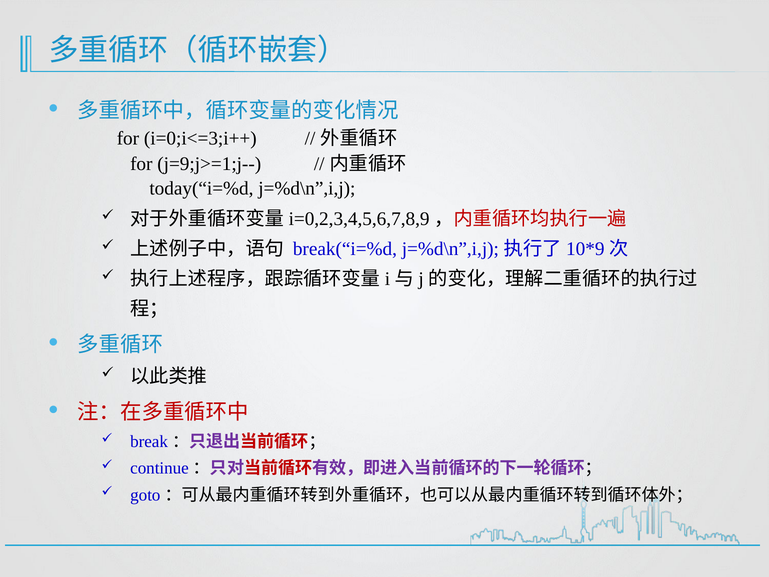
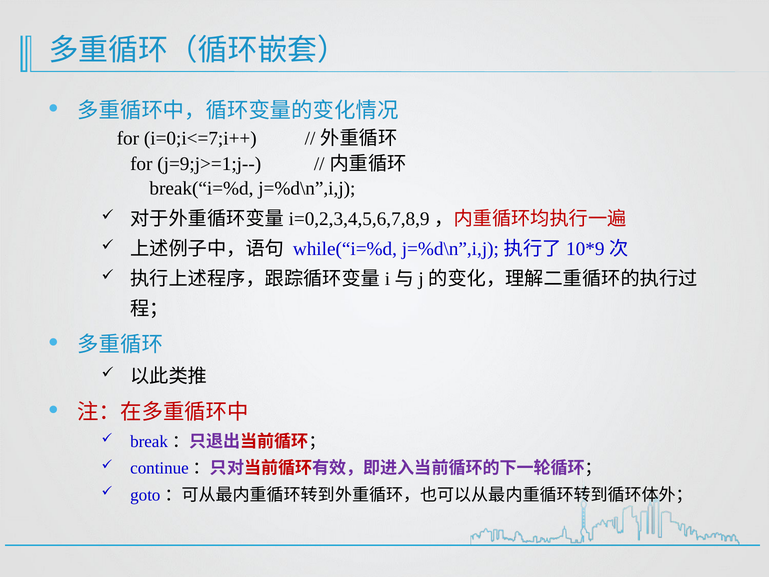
i=0;i<=3;i++: i=0;i<=3;i++ -> i=0;i<=7;i++
today(“i=%d: today(“i=%d -> break(“i=%d
break(“i=%d: break(“i=%d -> while(“i=%d
